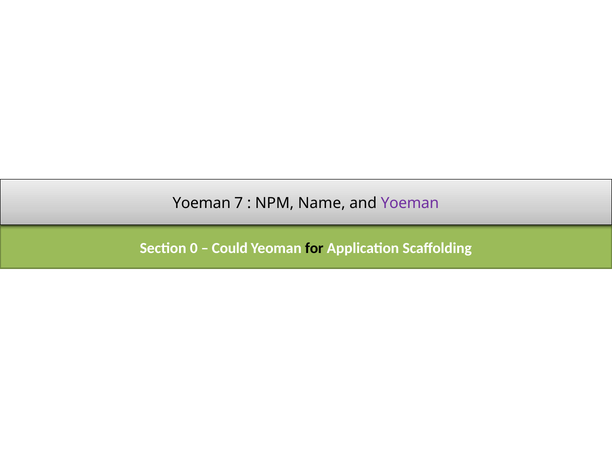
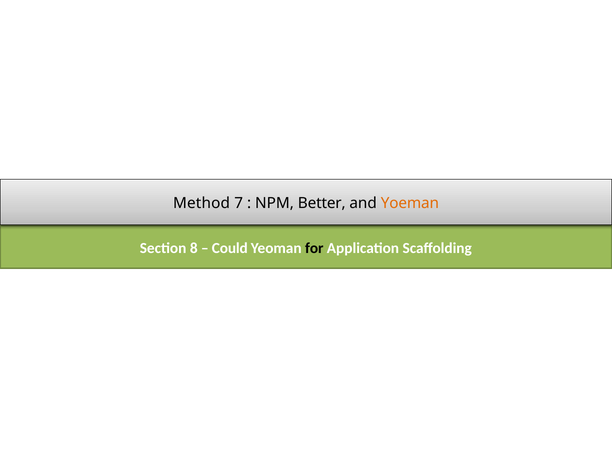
Yoeman at (202, 203): Yoeman -> Method
Name: Name -> Better
Yoeman at (410, 203) colour: purple -> orange
0: 0 -> 8
